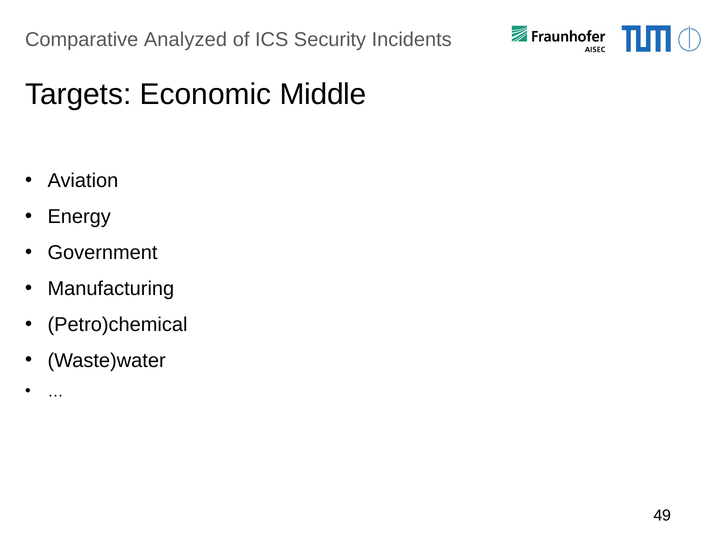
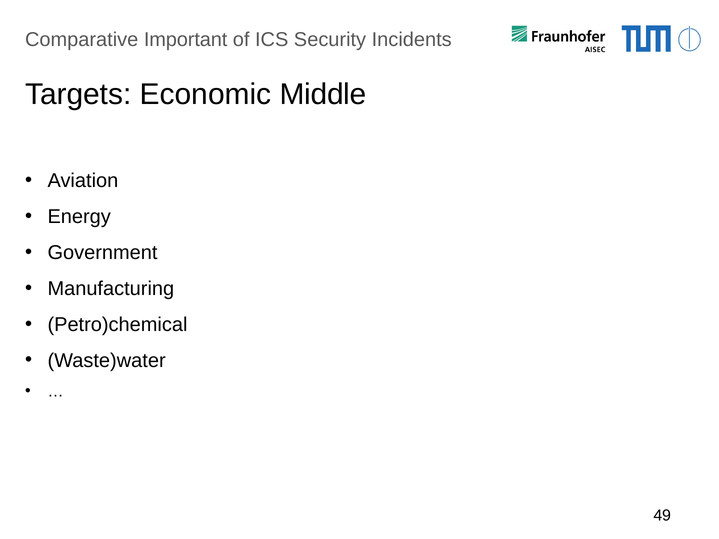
Analyzed: Analyzed -> Important
